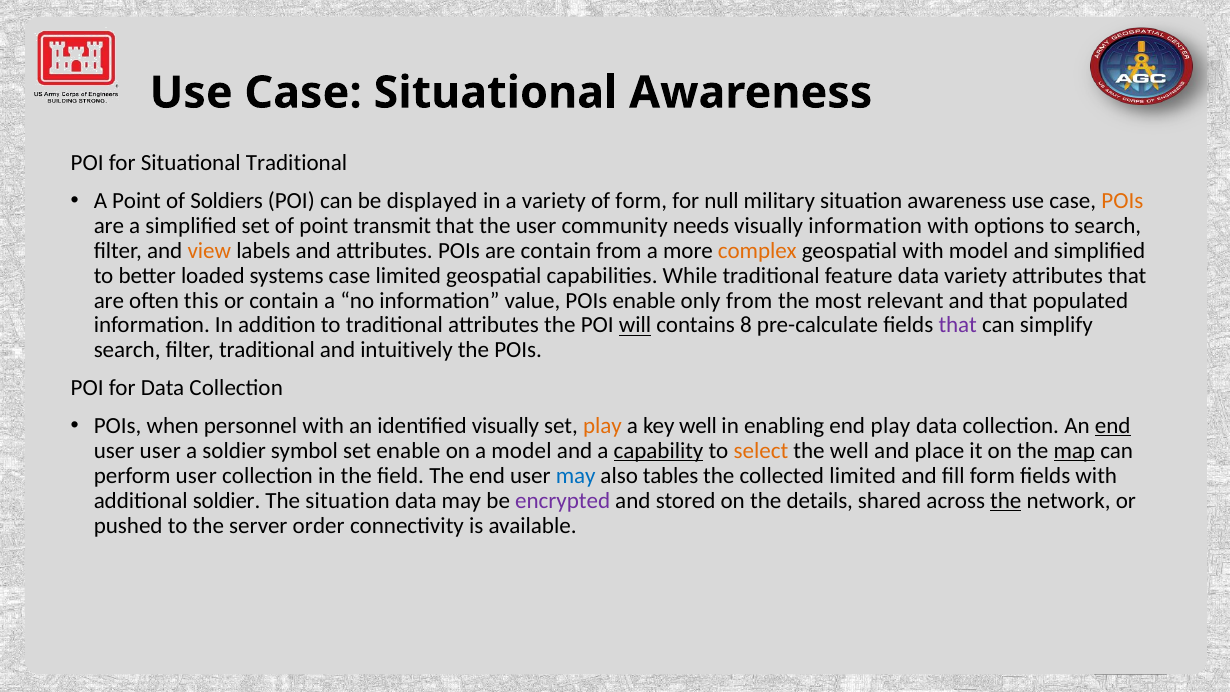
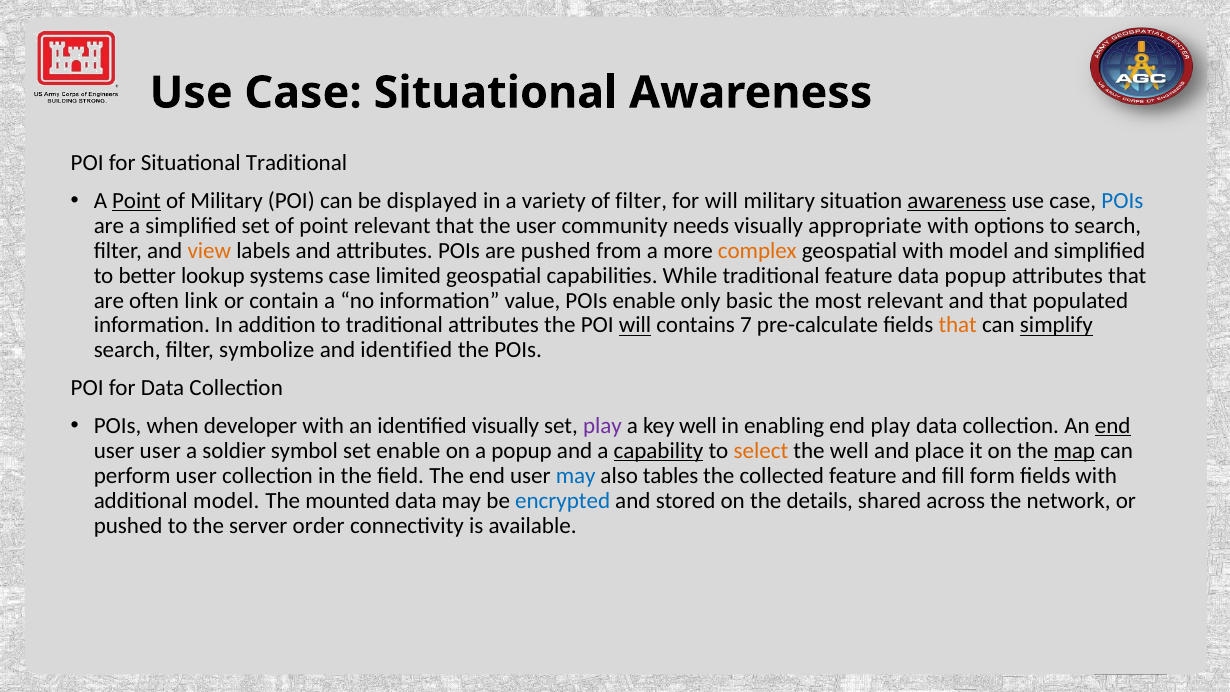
Point at (137, 201) underline: none -> present
of Soldiers: Soldiers -> Military
of form: form -> filter
for null: null -> will
awareness at (957, 201) underline: none -> present
POIs at (1122, 201) colour: orange -> blue
point transmit: transmit -> relevant
visually information: information -> appropriate
are contain: contain -> pushed
loaded: loaded -> lookup
data variety: variety -> popup
this: this -> link
only from: from -> basic
8: 8 -> 7
that at (958, 325) colour: purple -> orange
simplify underline: none -> present
filter traditional: traditional -> symbolize
and intuitively: intuitively -> identified
personnel: personnel -> developer
play at (602, 426) colour: orange -> purple
a model: model -> popup
collected limited: limited -> feature
additional soldier: soldier -> model
The situation: situation -> mounted
encrypted colour: purple -> blue
the at (1006, 500) underline: present -> none
